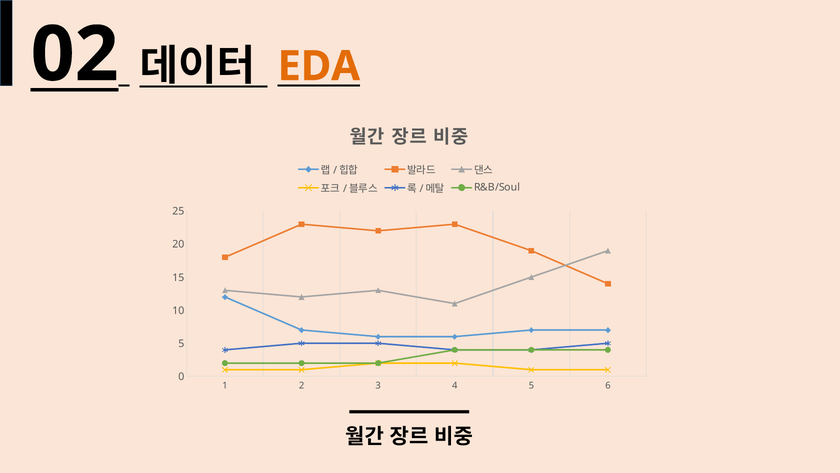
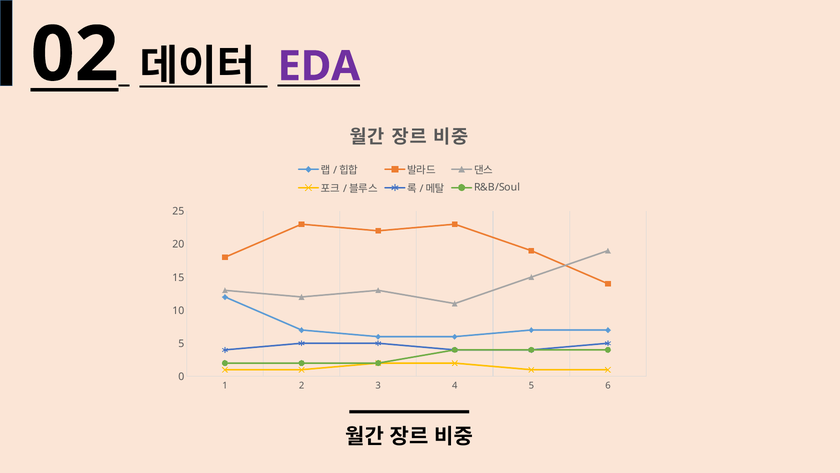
EDA colour: orange -> purple
